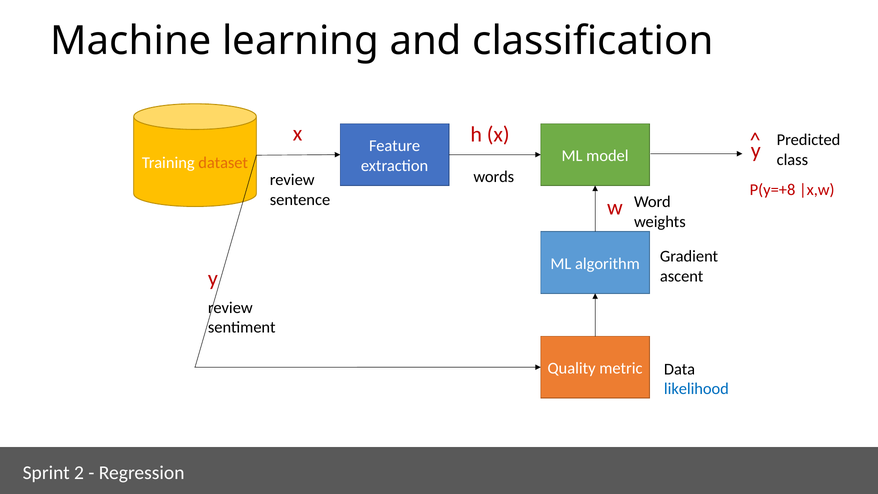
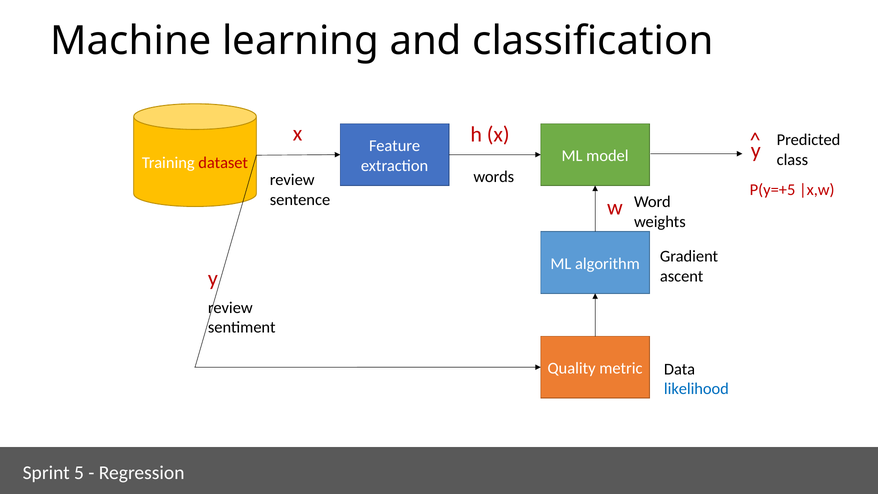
dataset colour: orange -> red
P(y=+8: P(y=+8 -> P(y=+5
2: 2 -> 5
